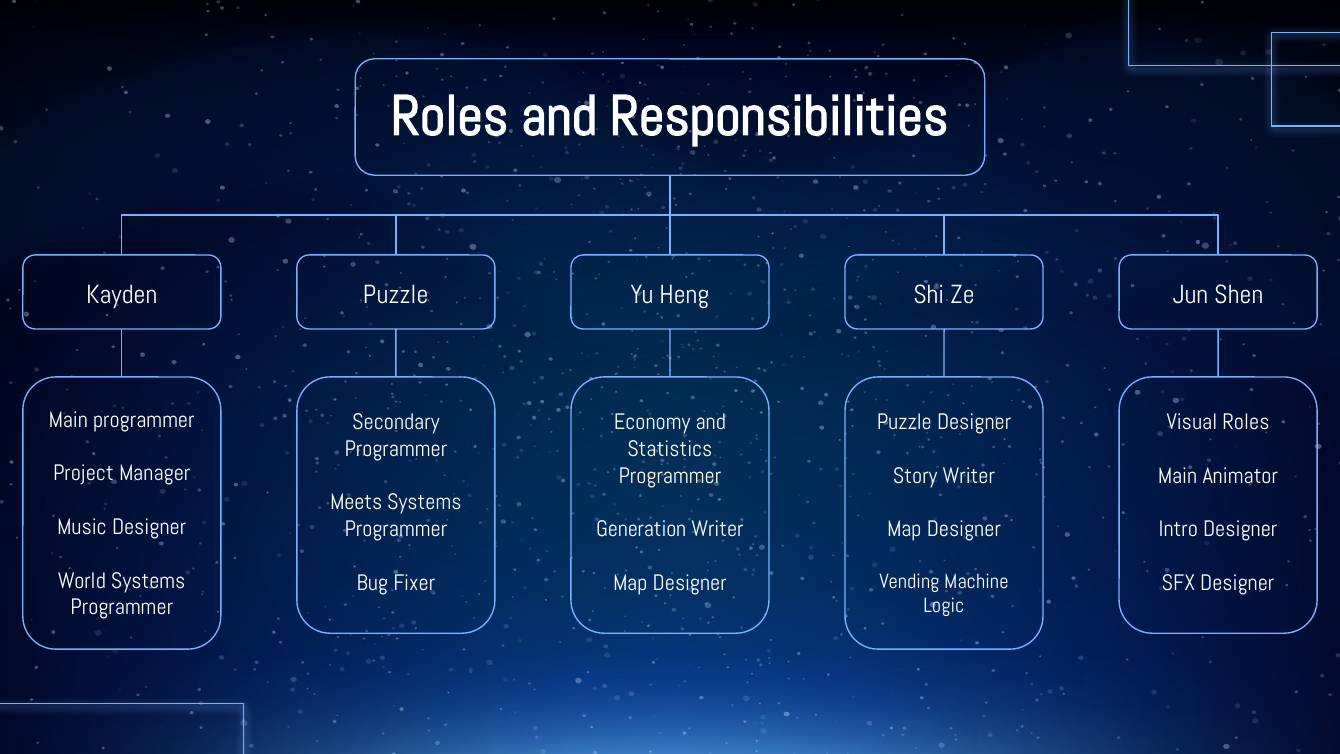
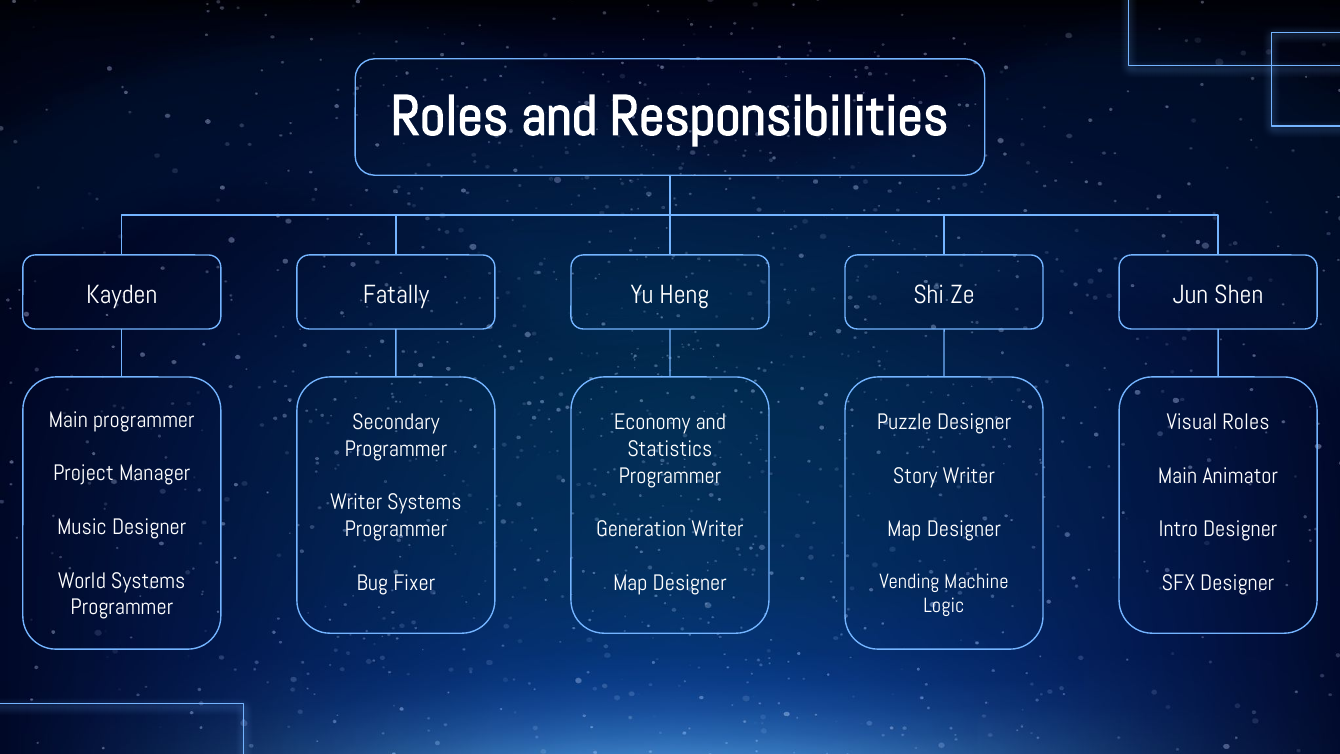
Kayden Puzzle: Puzzle -> Fatally
Meets at (356, 502): Meets -> Writer
